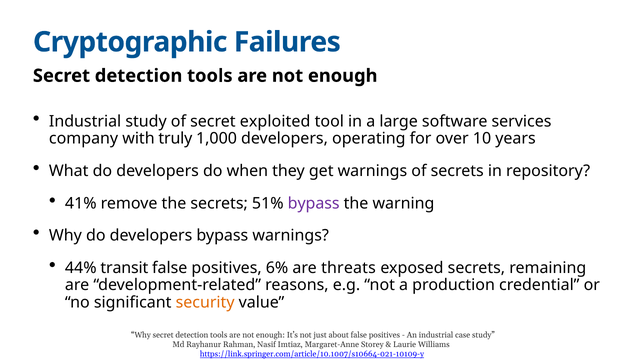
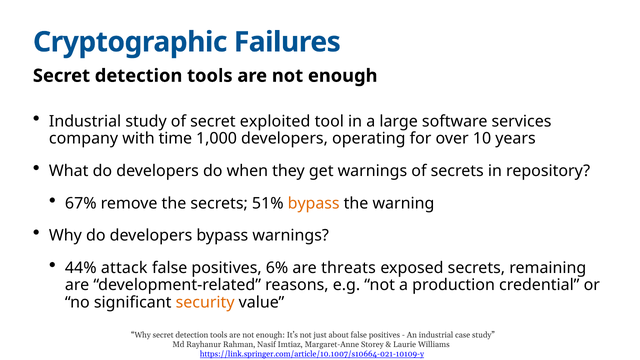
truly: truly -> time
41%: 41% -> 67%
bypass at (314, 203) colour: purple -> orange
transit: transit -> attack
